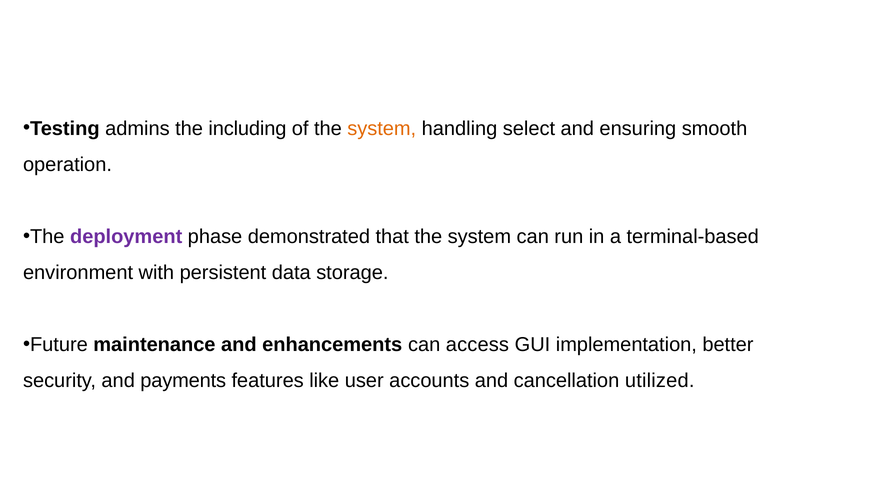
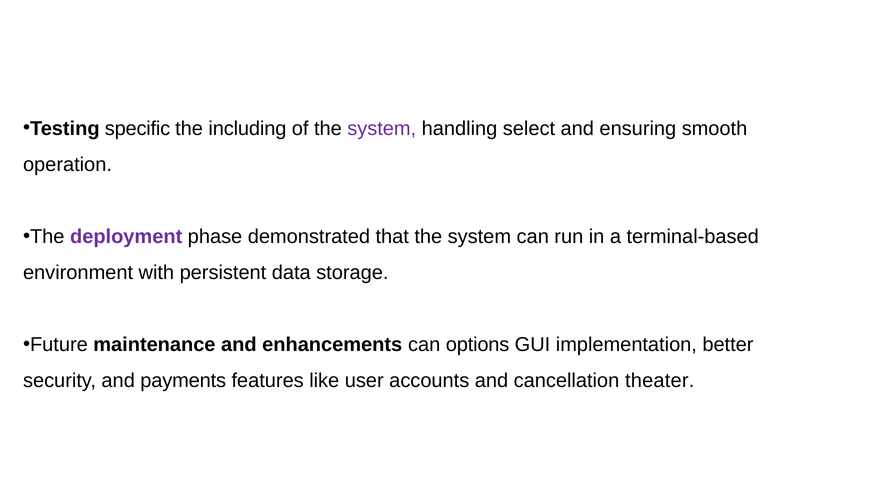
admins: admins -> specific
system at (382, 128) colour: orange -> purple
access: access -> options
utilized: utilized -> theater
